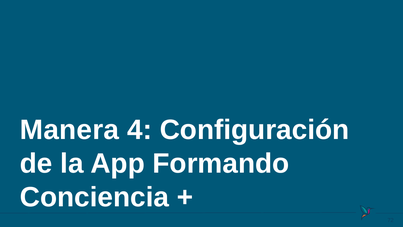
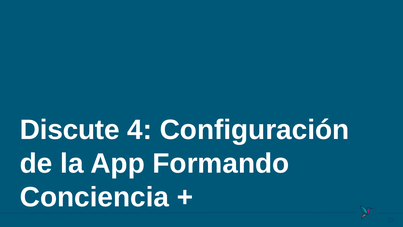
Manera: Manera -> Discute
